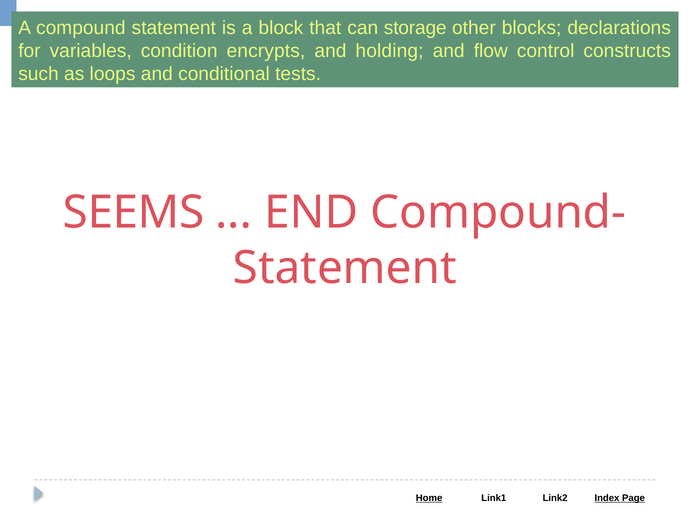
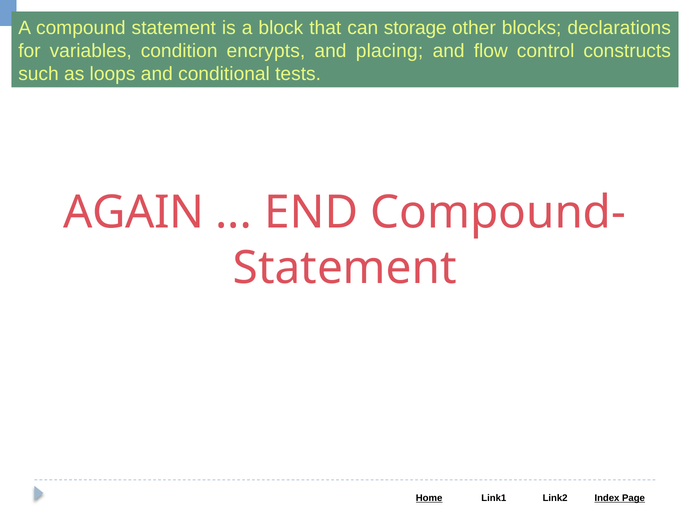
holding: holding -> placing
SEEMS: SEEMS -> AGAIN
